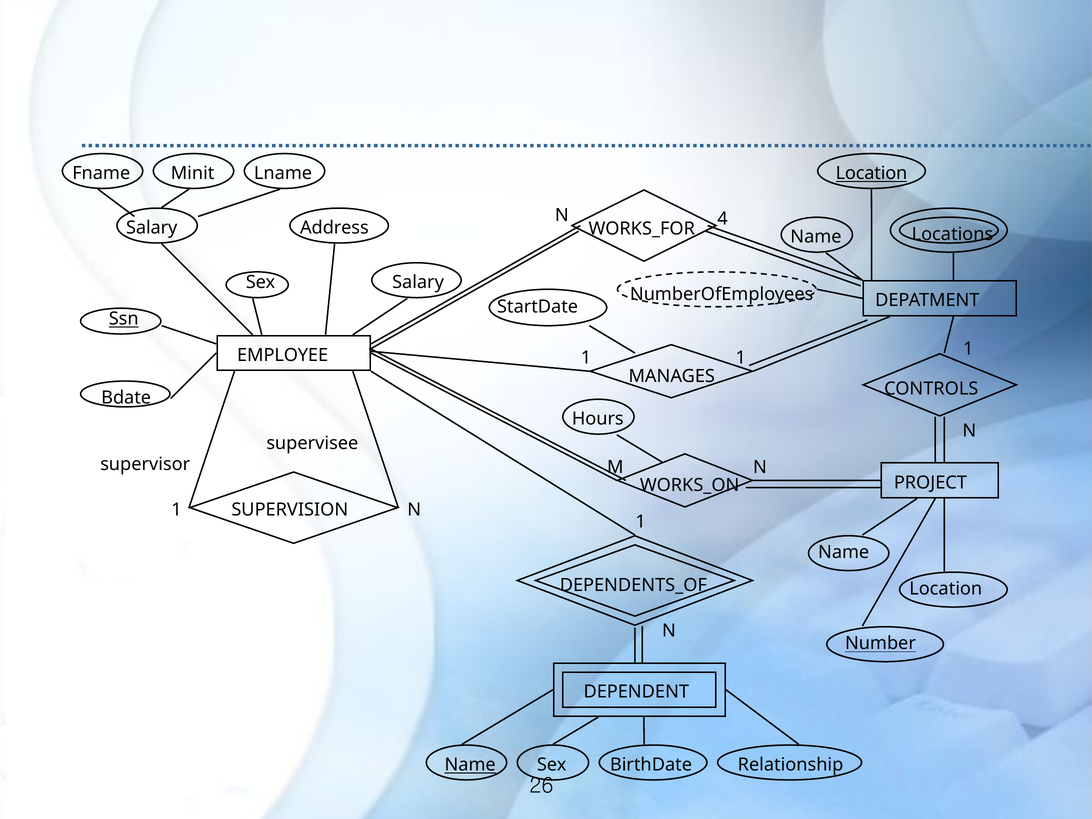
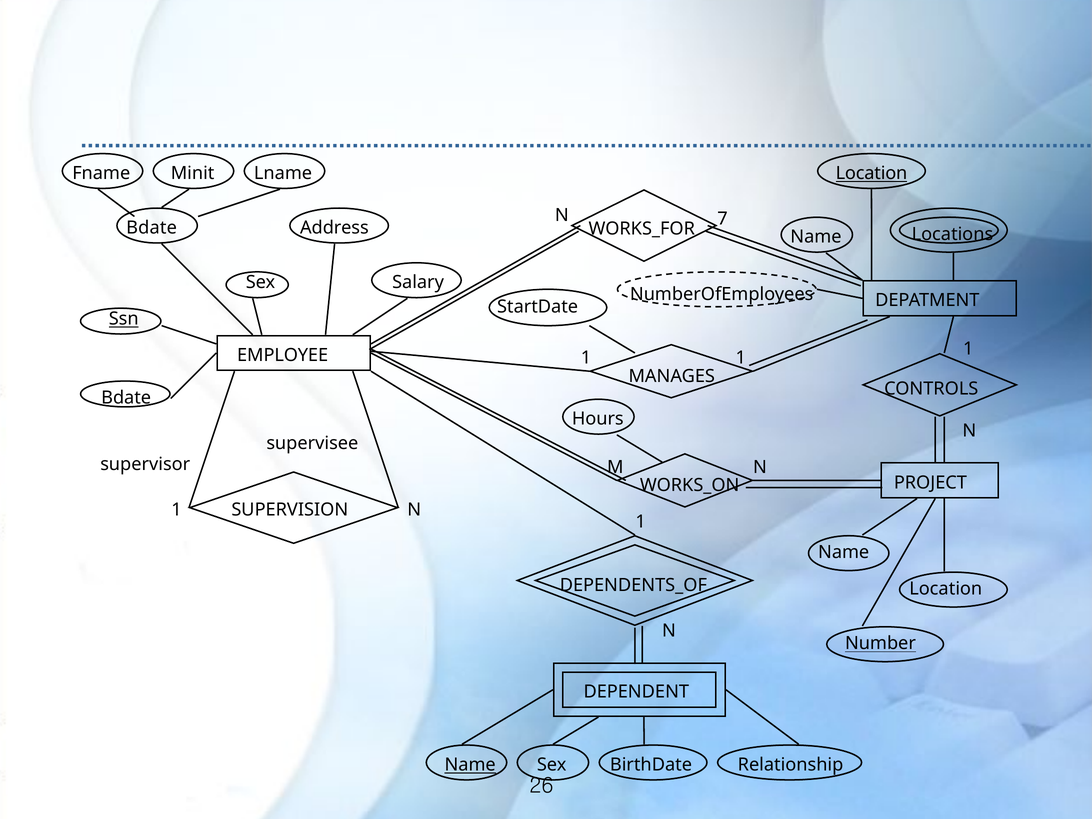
4: 4 -> 7
Salary at (152, 228): Salary -> Bdate
